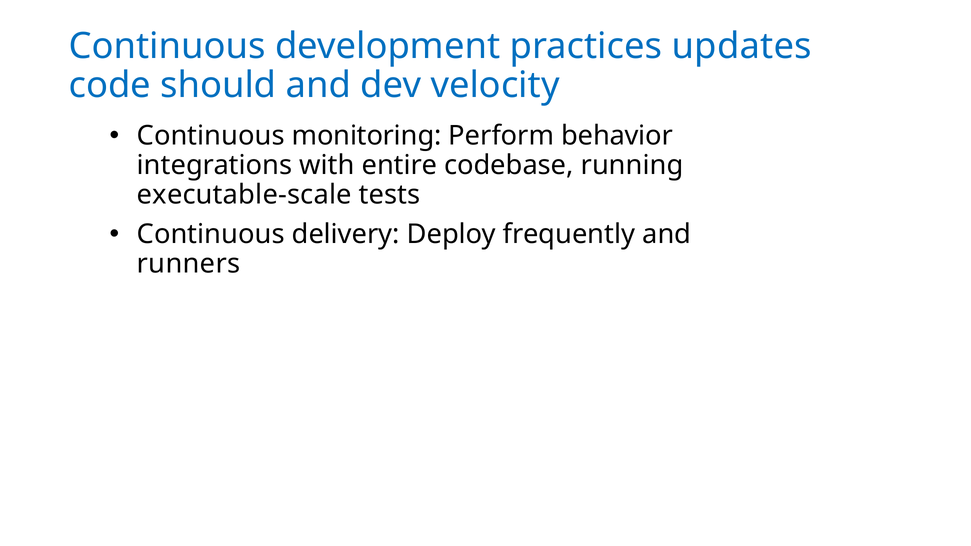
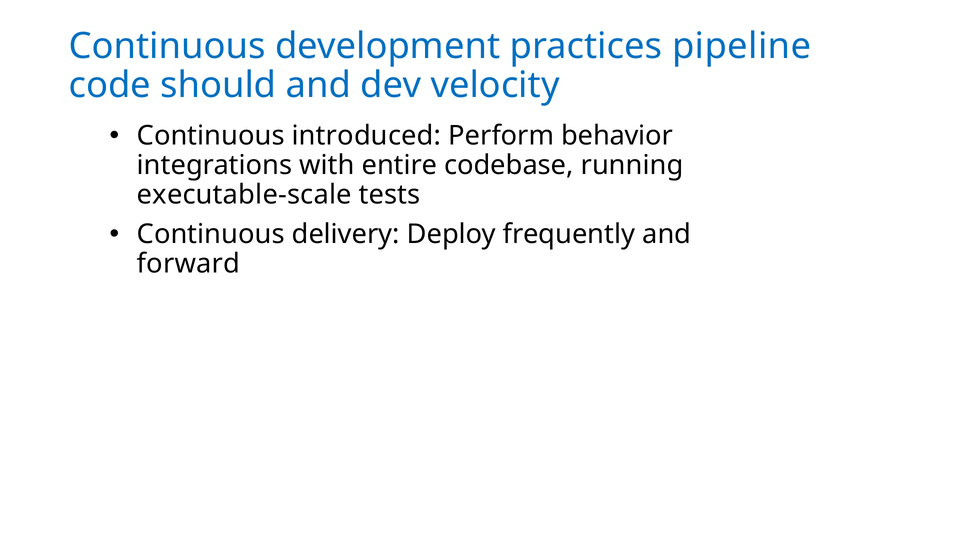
updates: updates -> pipeline
monitoring: monitoring -> introduced
runners: runners -> forward
